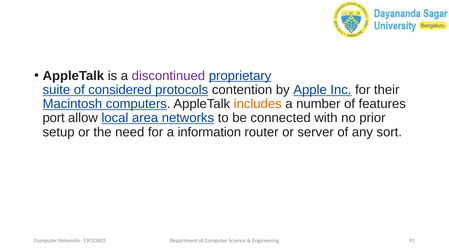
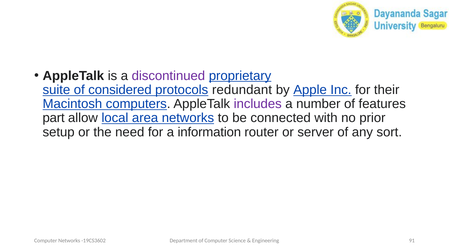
contention: contention -> redundant
includes colour: orange -> purple
port: port -> part
